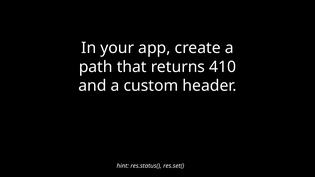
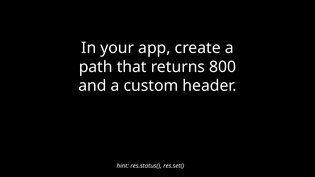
410: 410 -> 800
